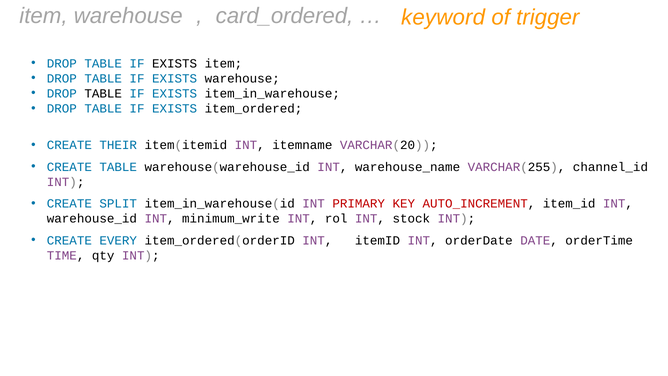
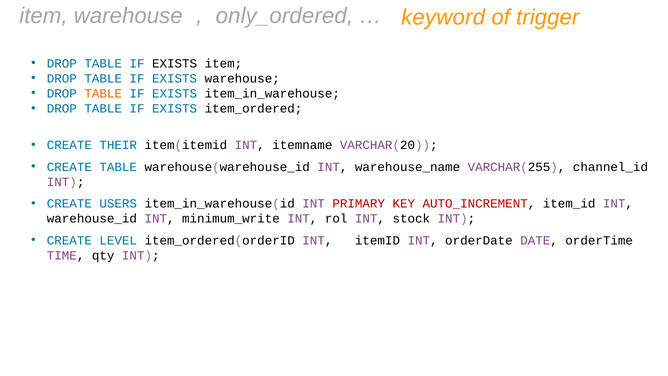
card_ordered: card_ordered -> only_ordered
TABLE at (103, 93) colour: black -> orange
SPLIT: SPLIT -> USERS
EVERY: EVERY -> LEVEL
